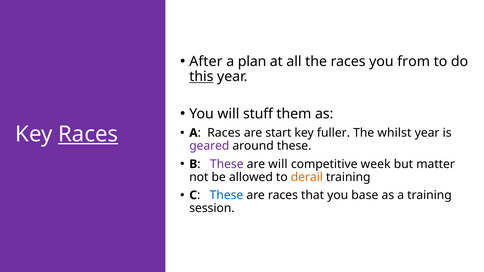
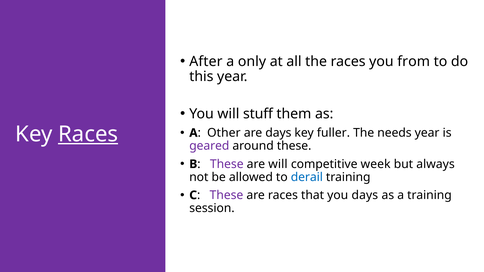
plan: plan -> only
this underline: present -> none
Races at (224, 133): Races -> Other
are start: start -> days
whilst: whilst -> needs
matter: matter -> always
derail colour: orange -> blue
These at (226, 195) colour: blue -> purple
you base: base -> days
